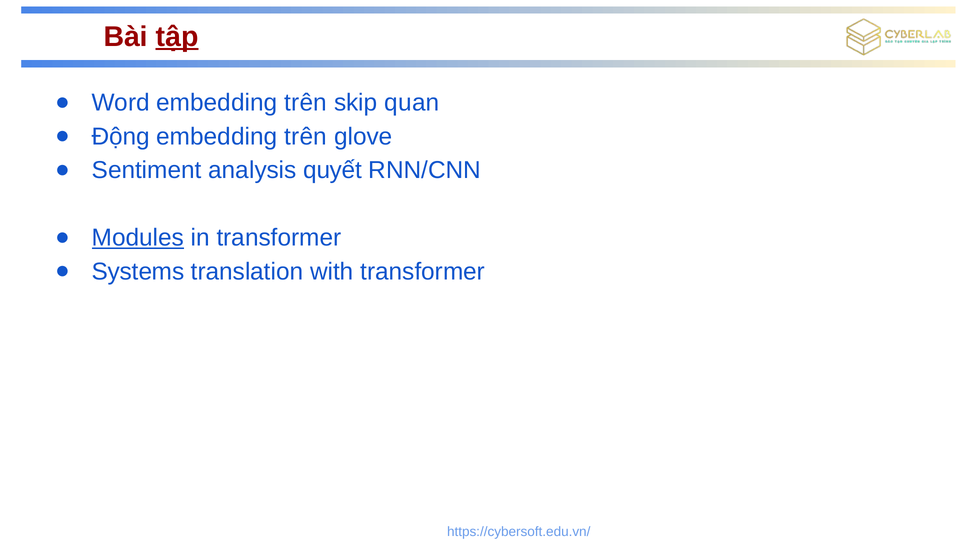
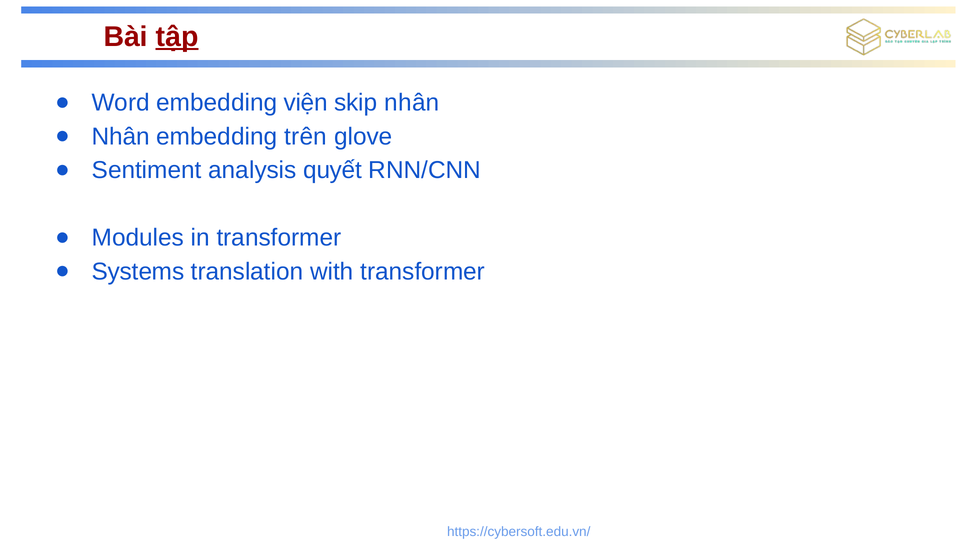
Word embedding trên: trên -> viện
skip quan: quan -> nhân
Động at (121, 137): Động -> Nhân
Modules underline: present -> none
